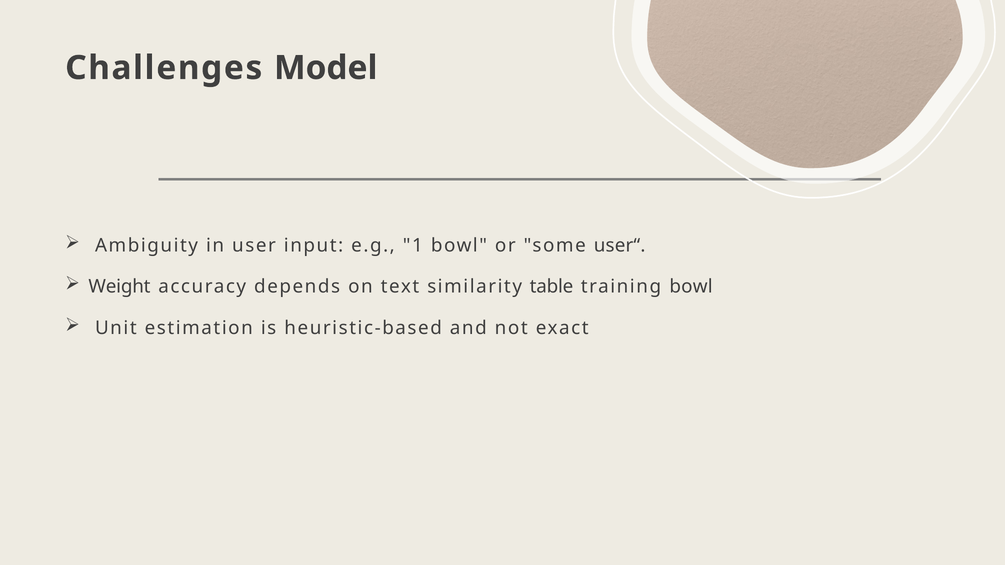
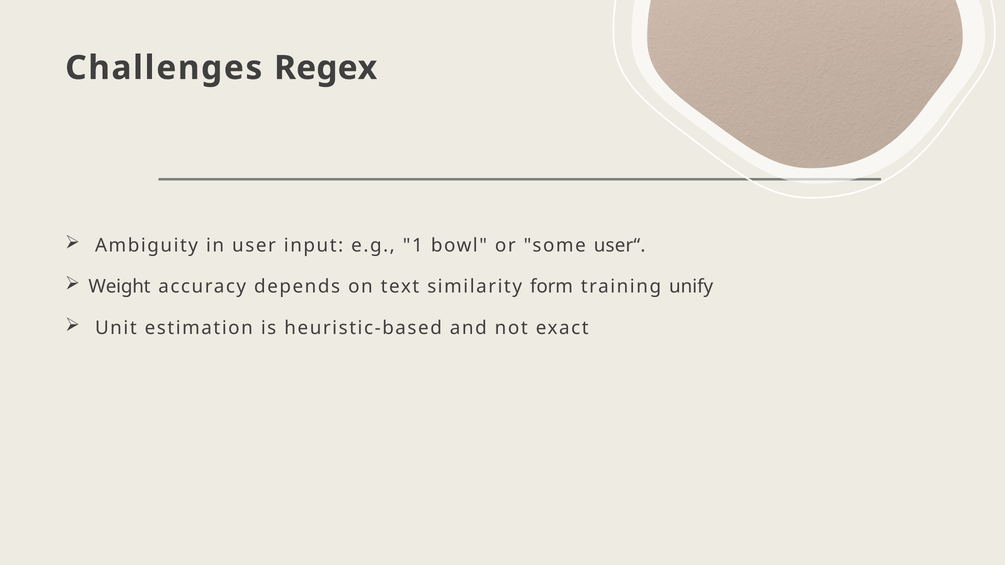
Model: Model -> Regex
table: table -> form
training bowl: bowl -> unify
